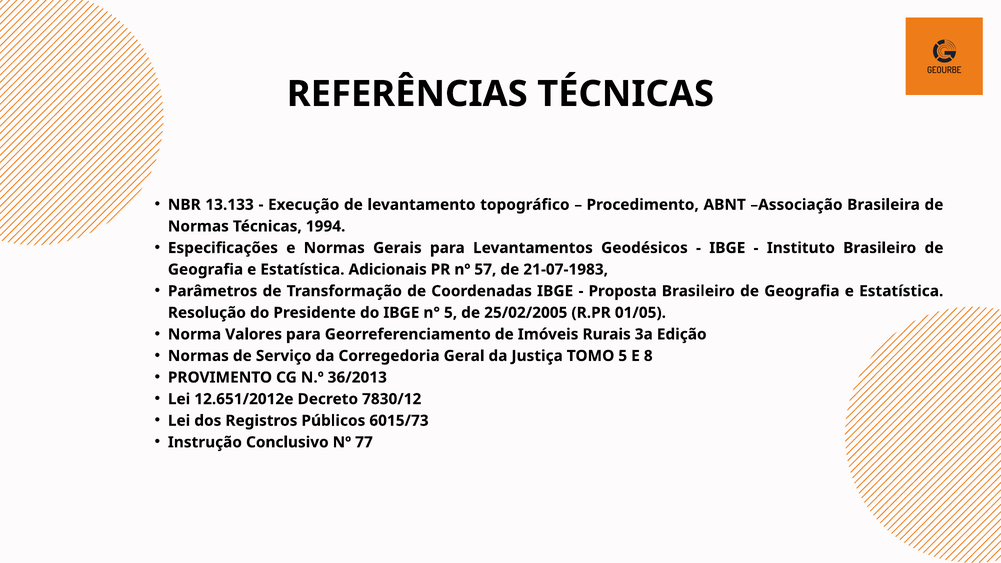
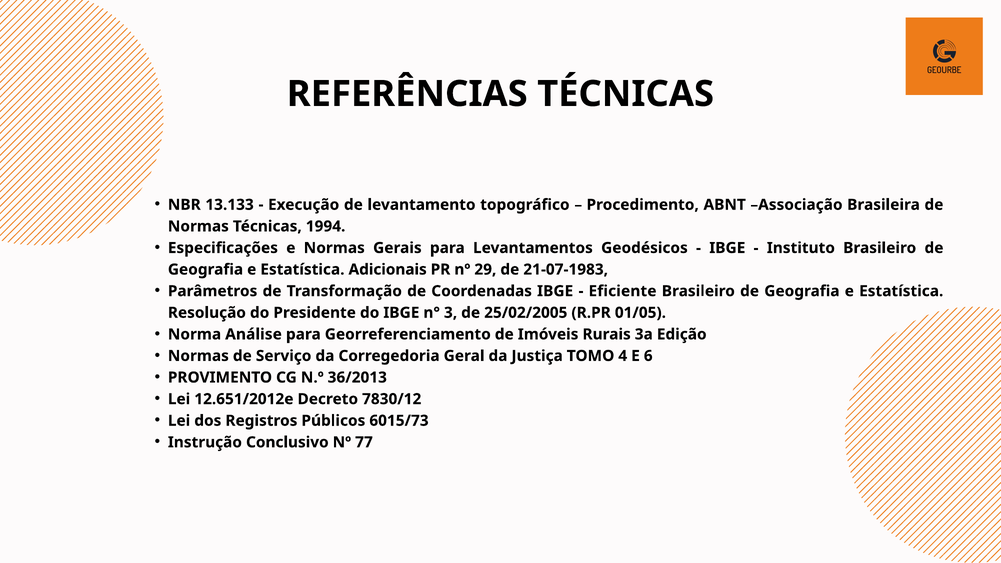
57: 57 -> 29
Proposta: Proposta -> Eficiente
n° 5: 5 -> 3
Valores: Valores -> Análise
TOMO 5: 5 -> 4
8: 8 -> 6
